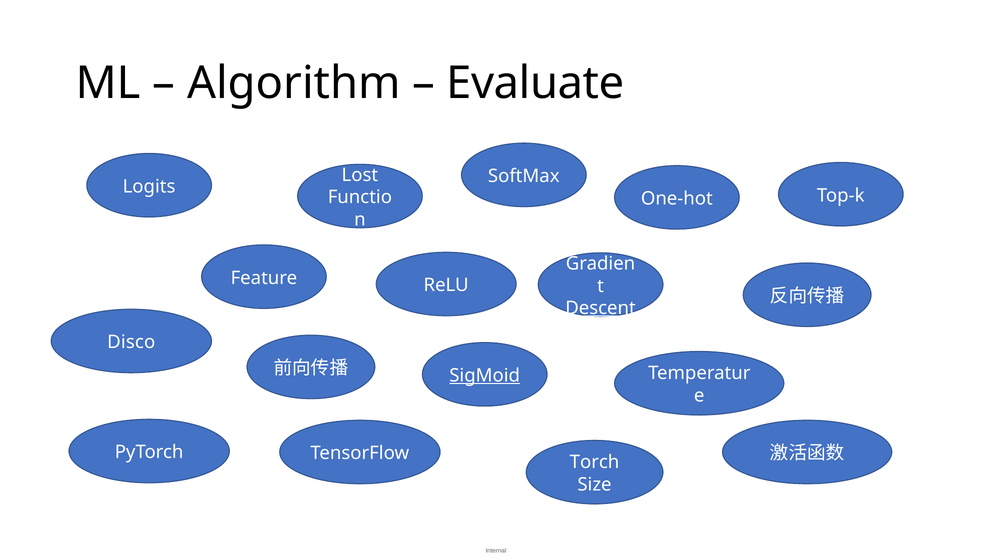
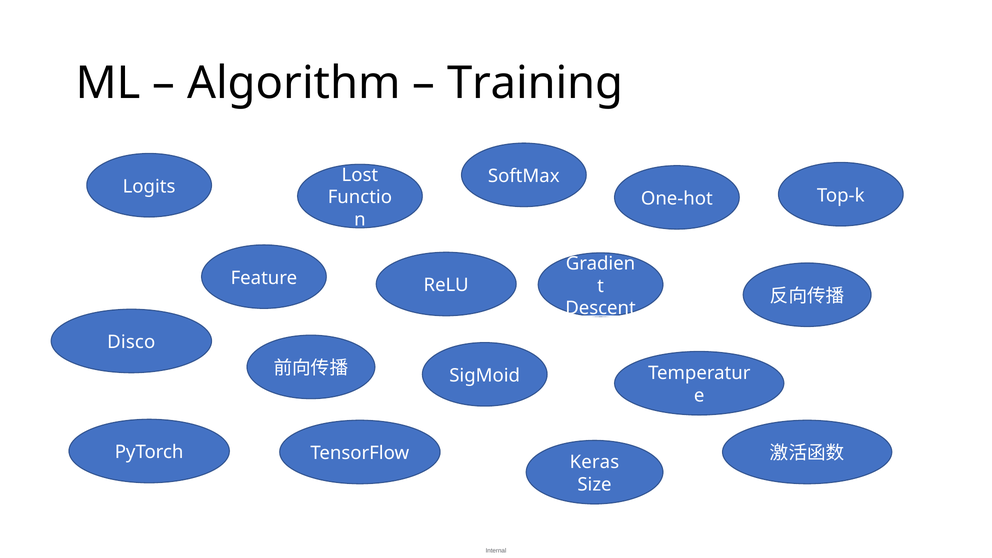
Evaluate: Evaluate -> Training
SigMoid underline: present -> none
Torch: Torch -> Keras
